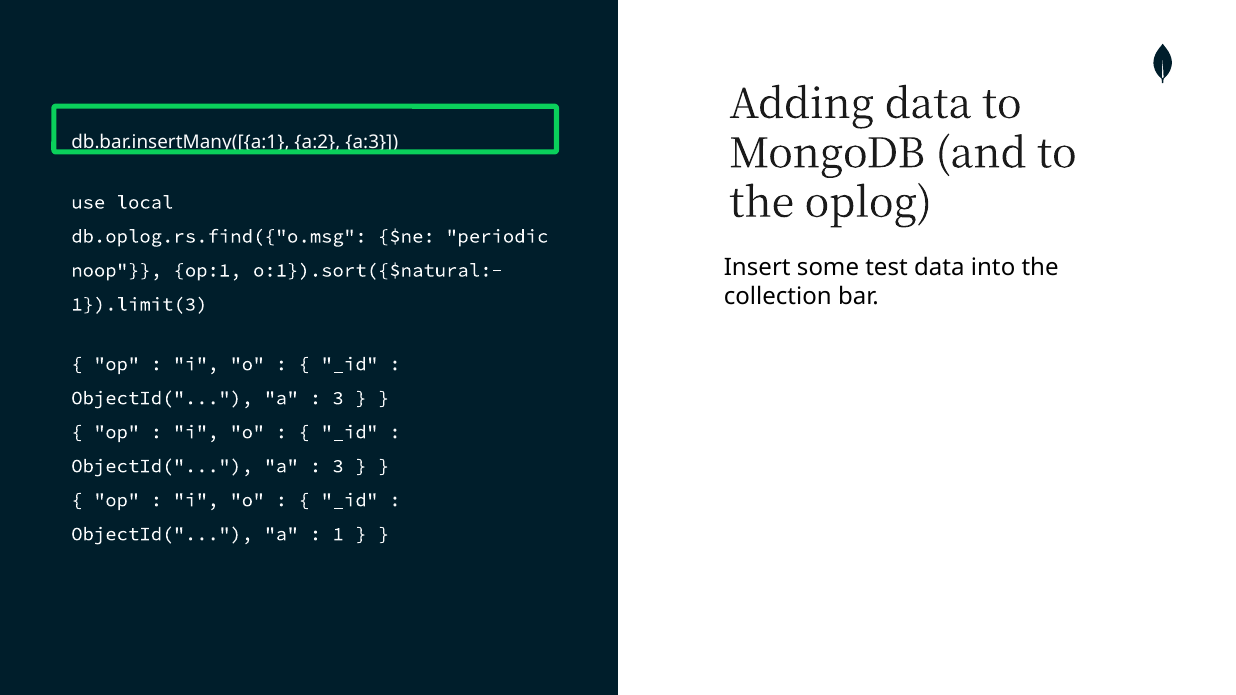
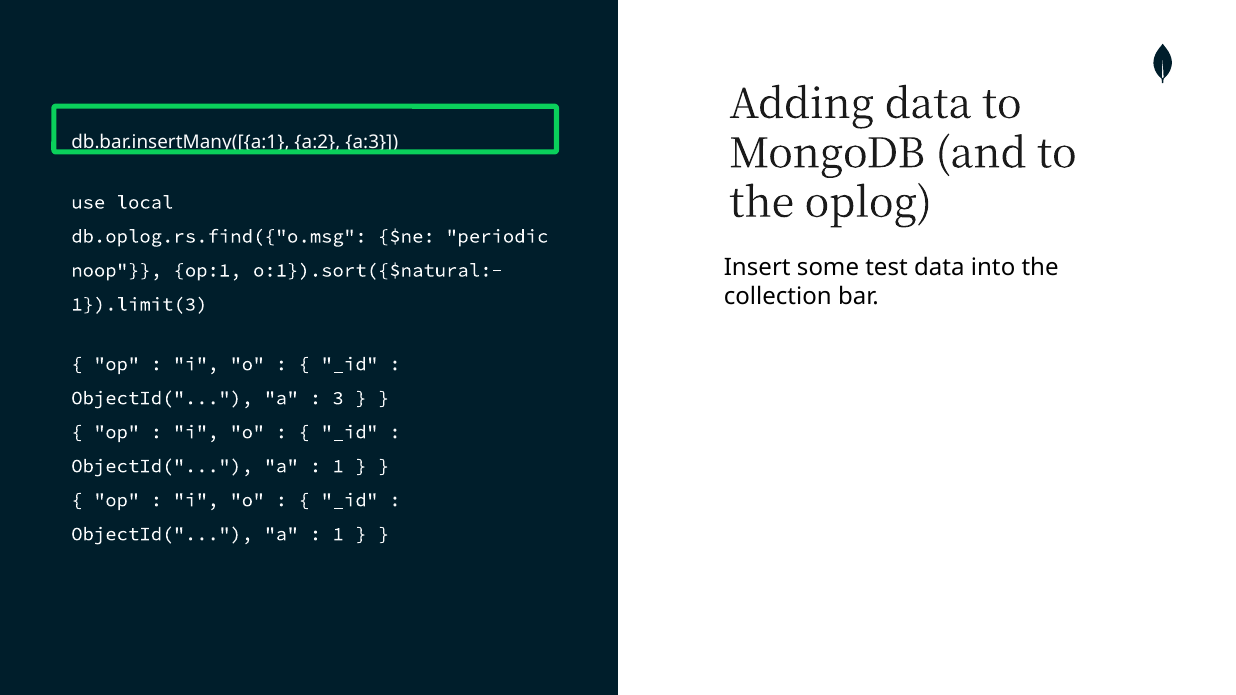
3 at (338, 466): 3 -> 1
